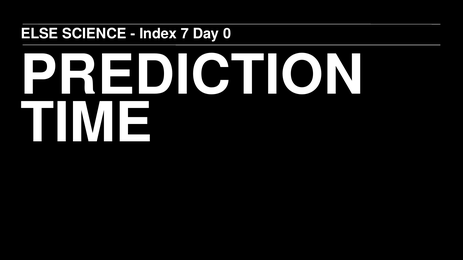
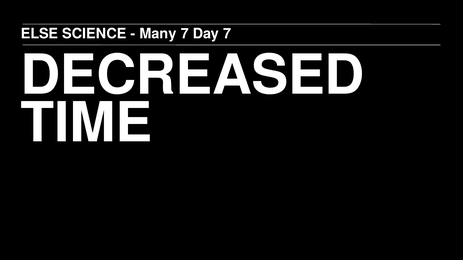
Index: Index -> Many
Day 0: 0 -> 7
PREDICTION: PREDICTION -> DECREASED
